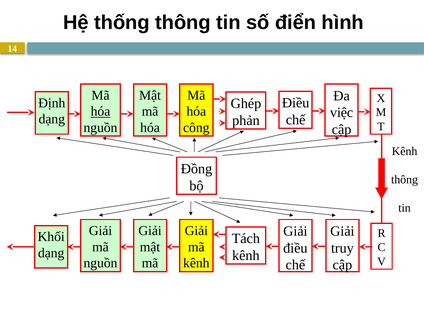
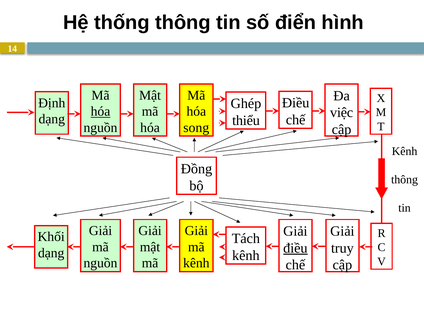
phản: phản -> thiểu
công: công -> song
điều at (295, 248) underline: none -> present
